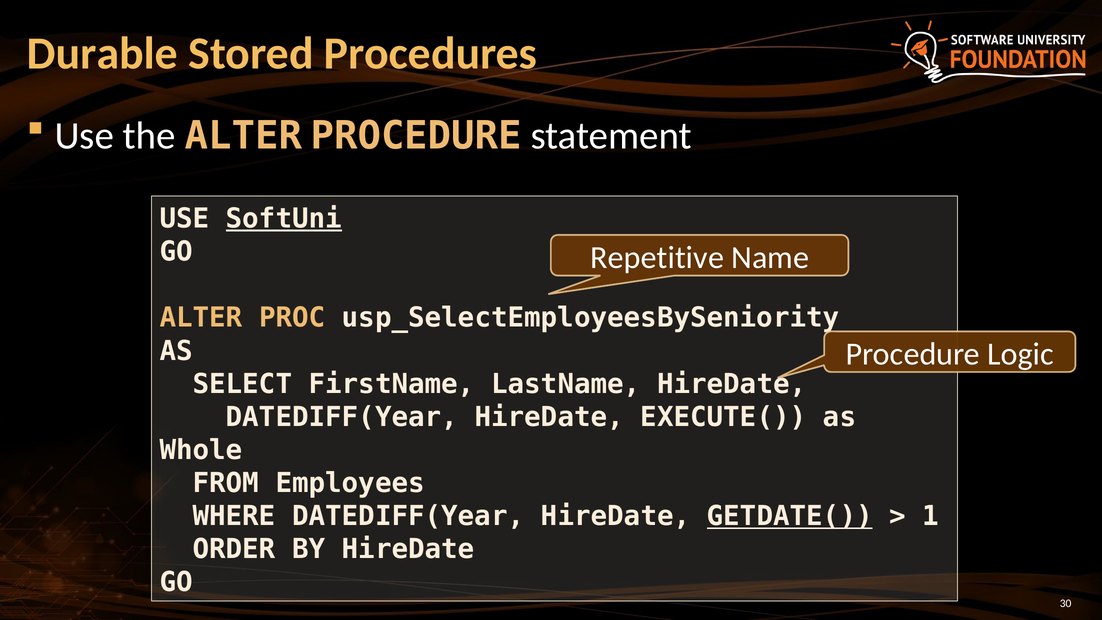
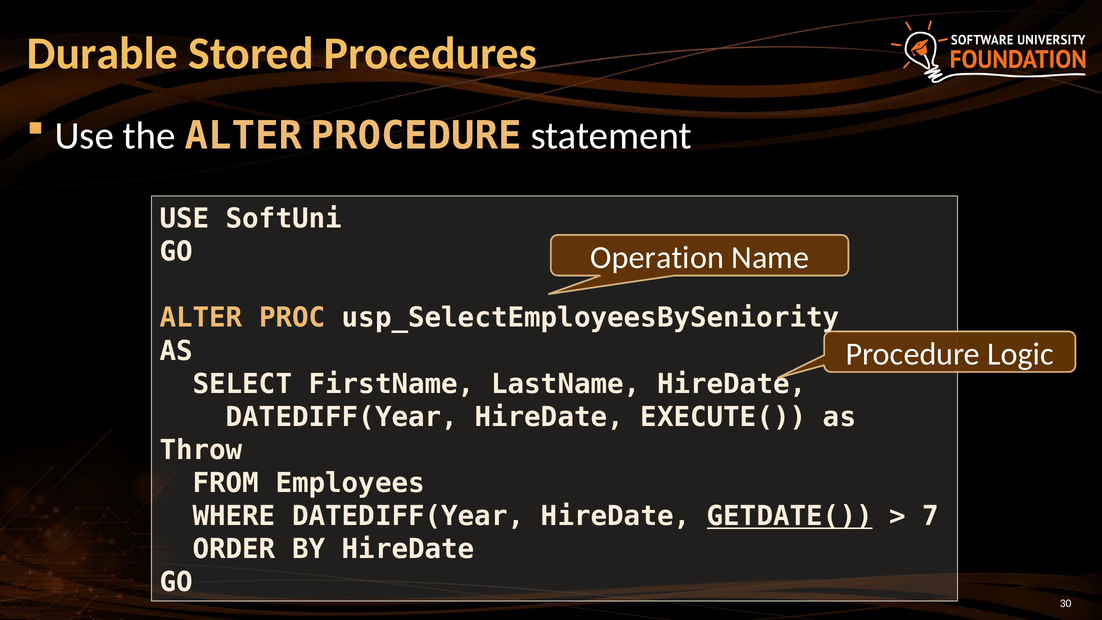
SoftUni underline: present -> none
Repetitive: Repetitive -> Operation
Whole: Whole -> Throw
1: 1 -> 7
